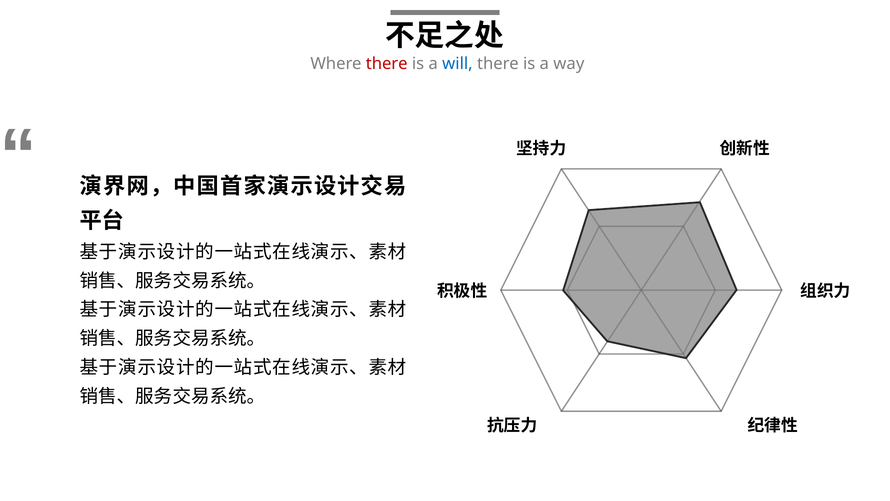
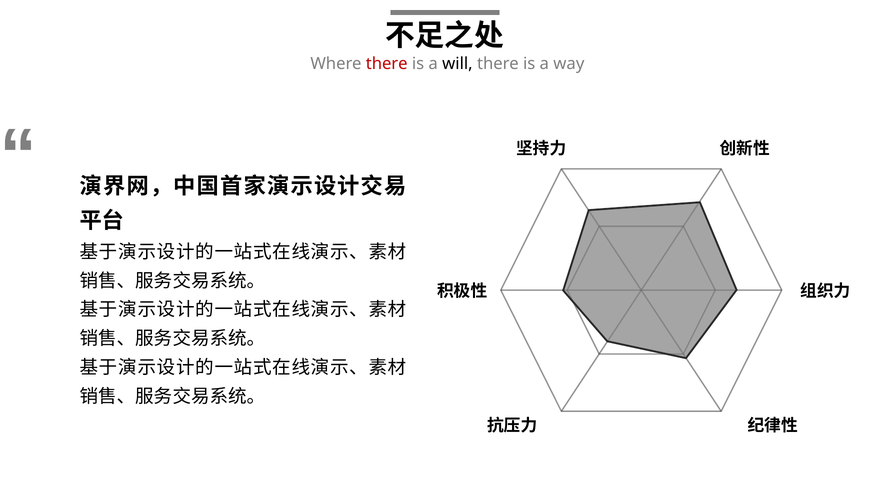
will colour: blue -> black
